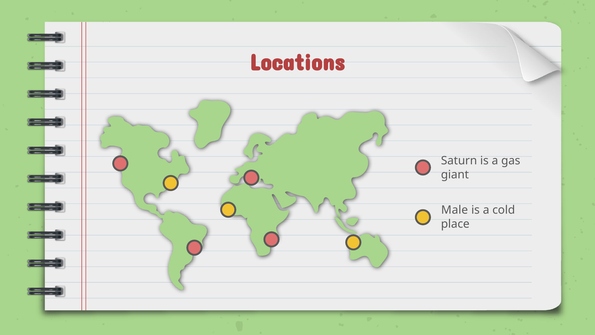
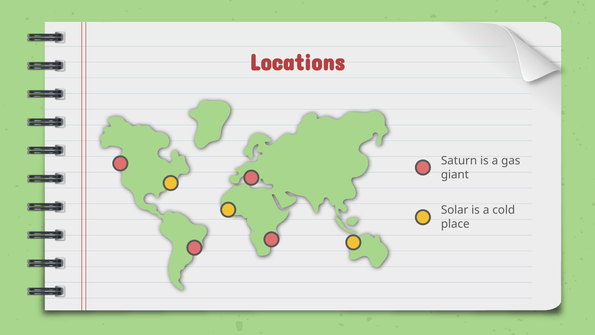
Male: Male -> Solar
